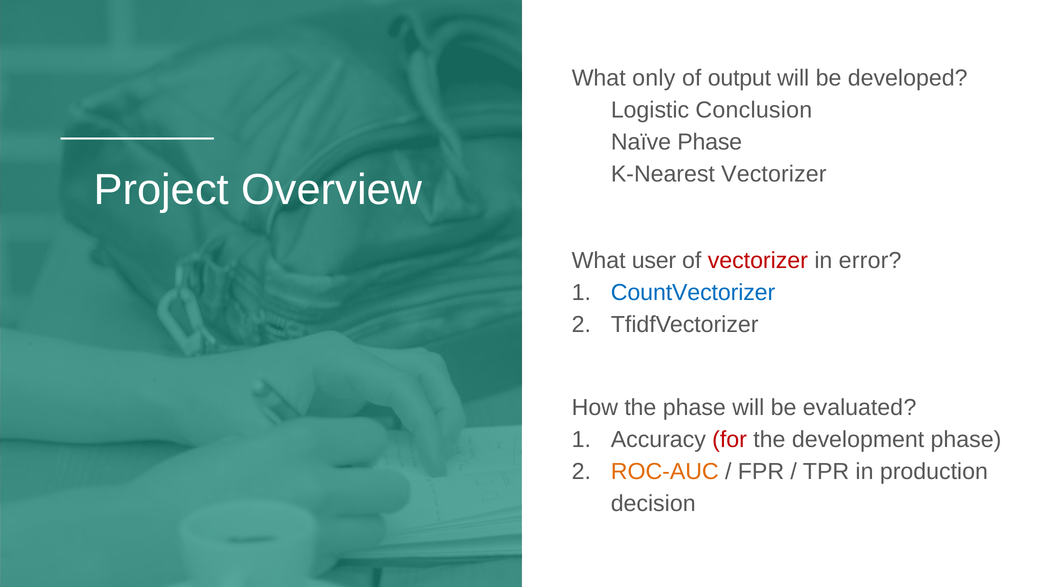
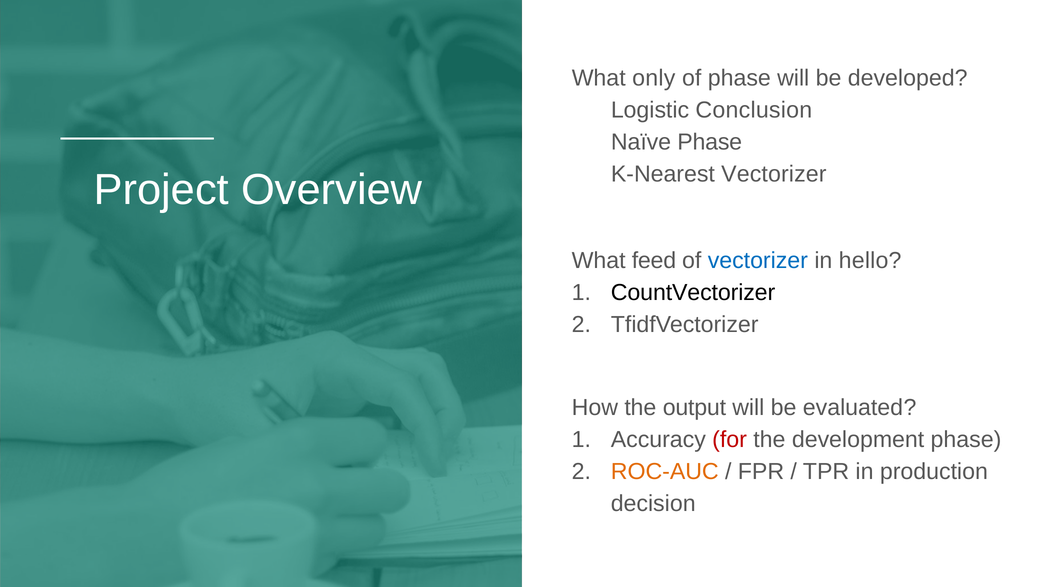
of output: output -> phase
user: user -> feed
vectorizer at (758, 261) colour: red -> blue
error: error -> hello
CountVectorizer colour: blue -> black
the phase: phase -> output
